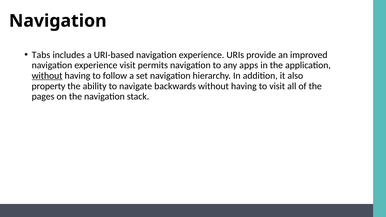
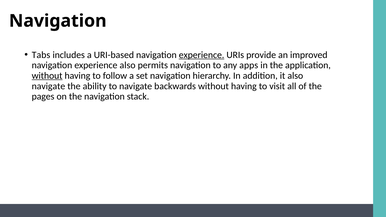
experience at (202, 55) underline: none -> present
experience visit: visit -> also
property at (49, 86): property -> navigate
